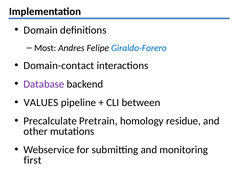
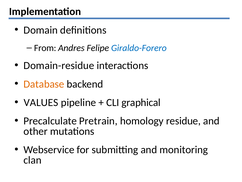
Most: Most -> From
Domain-contact: Domain-contact -> Domain-residue
Database colour: purple -> orange
between: between -> graphical
first: first -> clan
